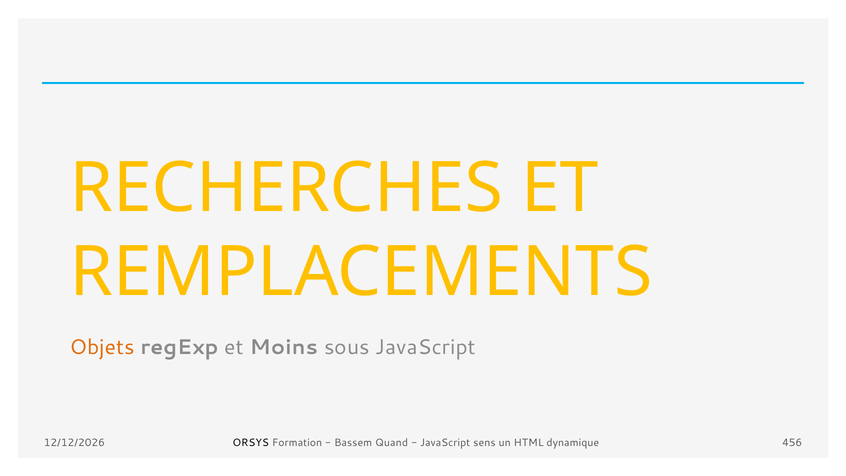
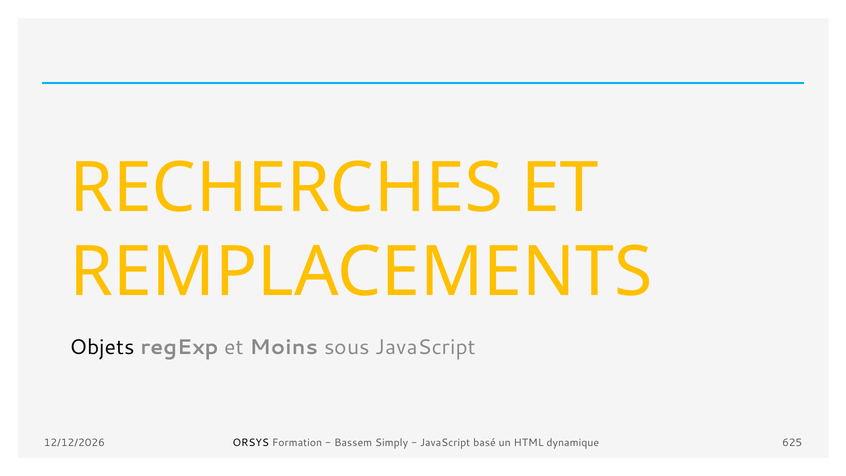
Objets colour: orange -> black
Quand: Quand -> Simply
sens: sens -> basé
456: 456 -> 625
